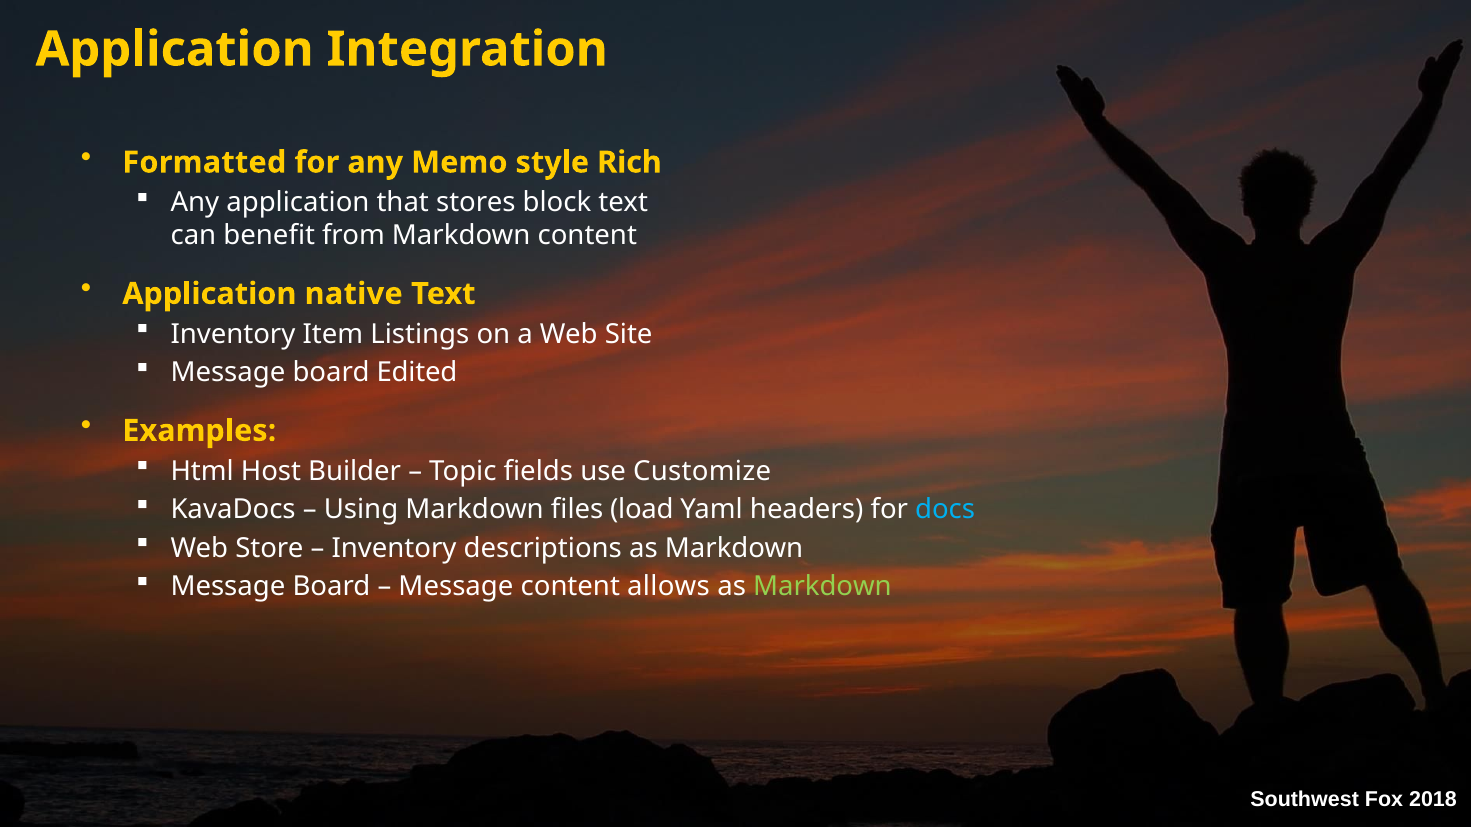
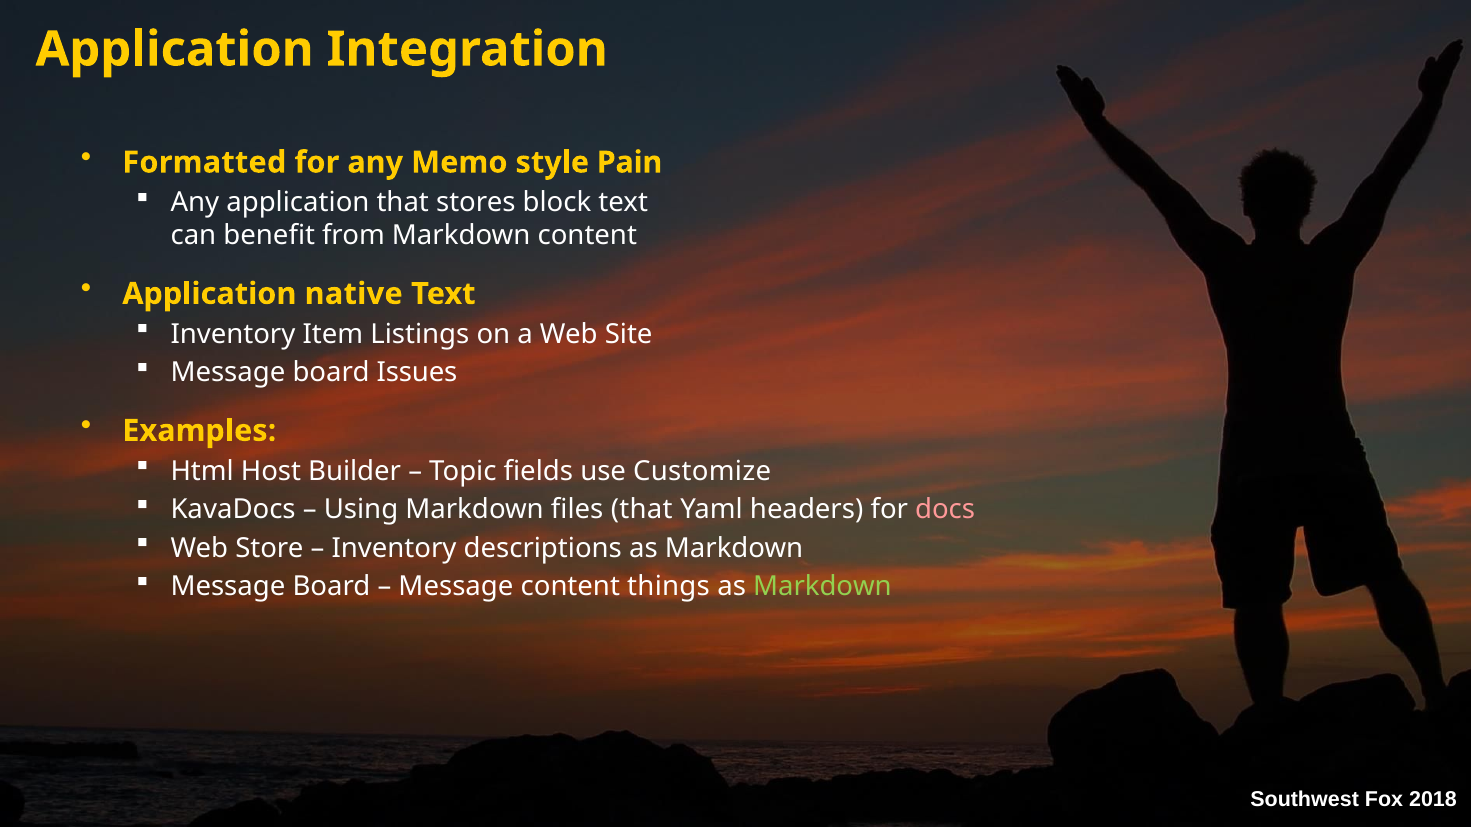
Rich: Rich -> Pain
Edited: Edited -> Issues
files load: load -> that
docs colour: light blue -> pink
allows: allows -> things
